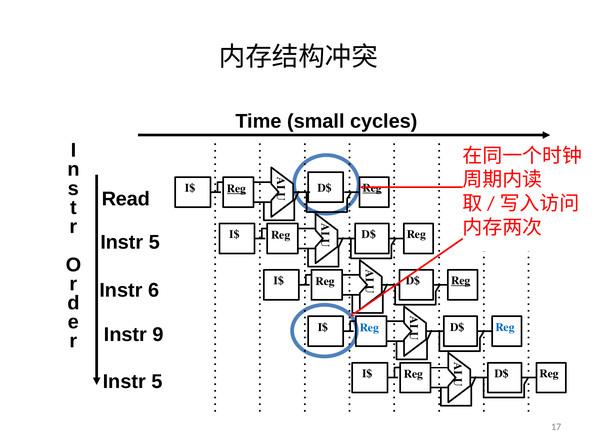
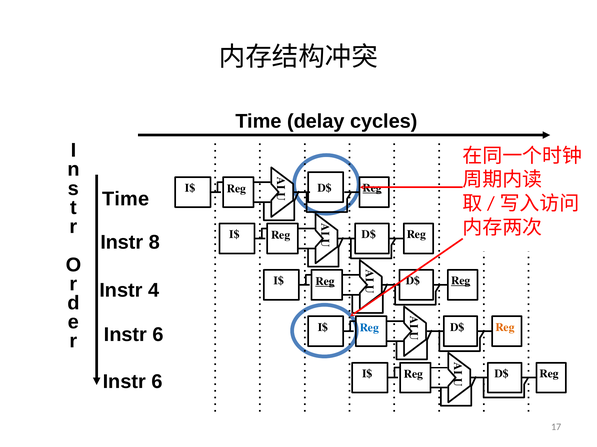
small: small -> delay
Reg at (237, 189) underline: present -> none
Read at (126, 199): Read -> Time
5 at (154, 243): 5 -> 8
Reg at (325, 282) underline: none -> present
6: 6 -> 4
Reg at (505, 328) colour: blue -> orange
9 at (158, 335): 9 -> 6
5 at (157, 382): 5 -> 6
